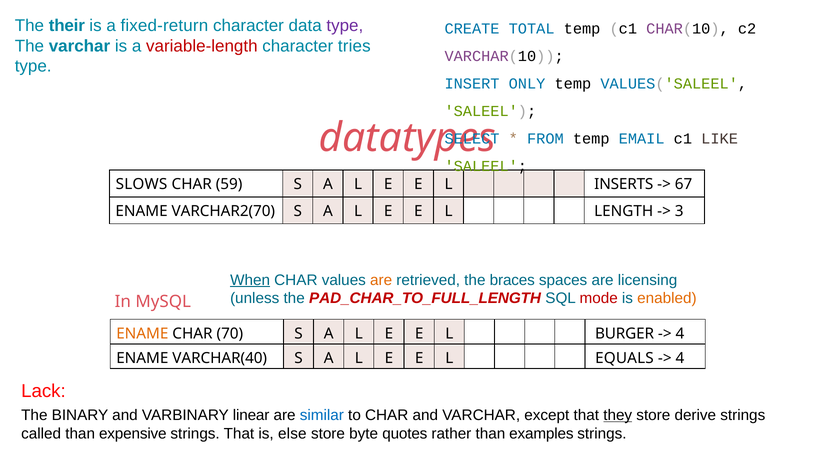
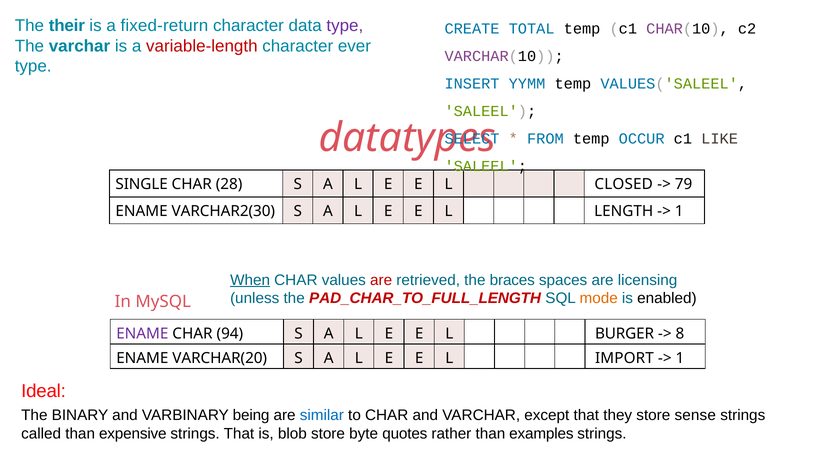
tries: tries -> ever
ONLY: ONLY -> YYMM
EMAIL: EMAIL -> OCCUR
SLOWS: SLOWS -> SINGLE
59: 59 -> 28
INSERTS: INSERTS -> CLOSED
67: 67 -> 79
VARCHAR2(70: VARCHAR2(70 -> VARCHAR2(30
3 at (679, 211): 3 -> 1
are at (381, 280) colour: orange -> red
mode colour: red -> orange
enabled colour: orange -> black
ENAME at (142, 334) colour: orange -> purple
70: 70 -> 94
4 at (680, 334): 4 -> 8
VARCHAR(40: VARCHAR(40 -> VARCHAR(20
EQUALS: EQUALS -> IMPORT
4 at (680, 359): 4 -> 1
Lack: Lack -> Ideal
linear: linear -> being
they underline: present -> none
derive: derive -> sense
else: else -> blob
